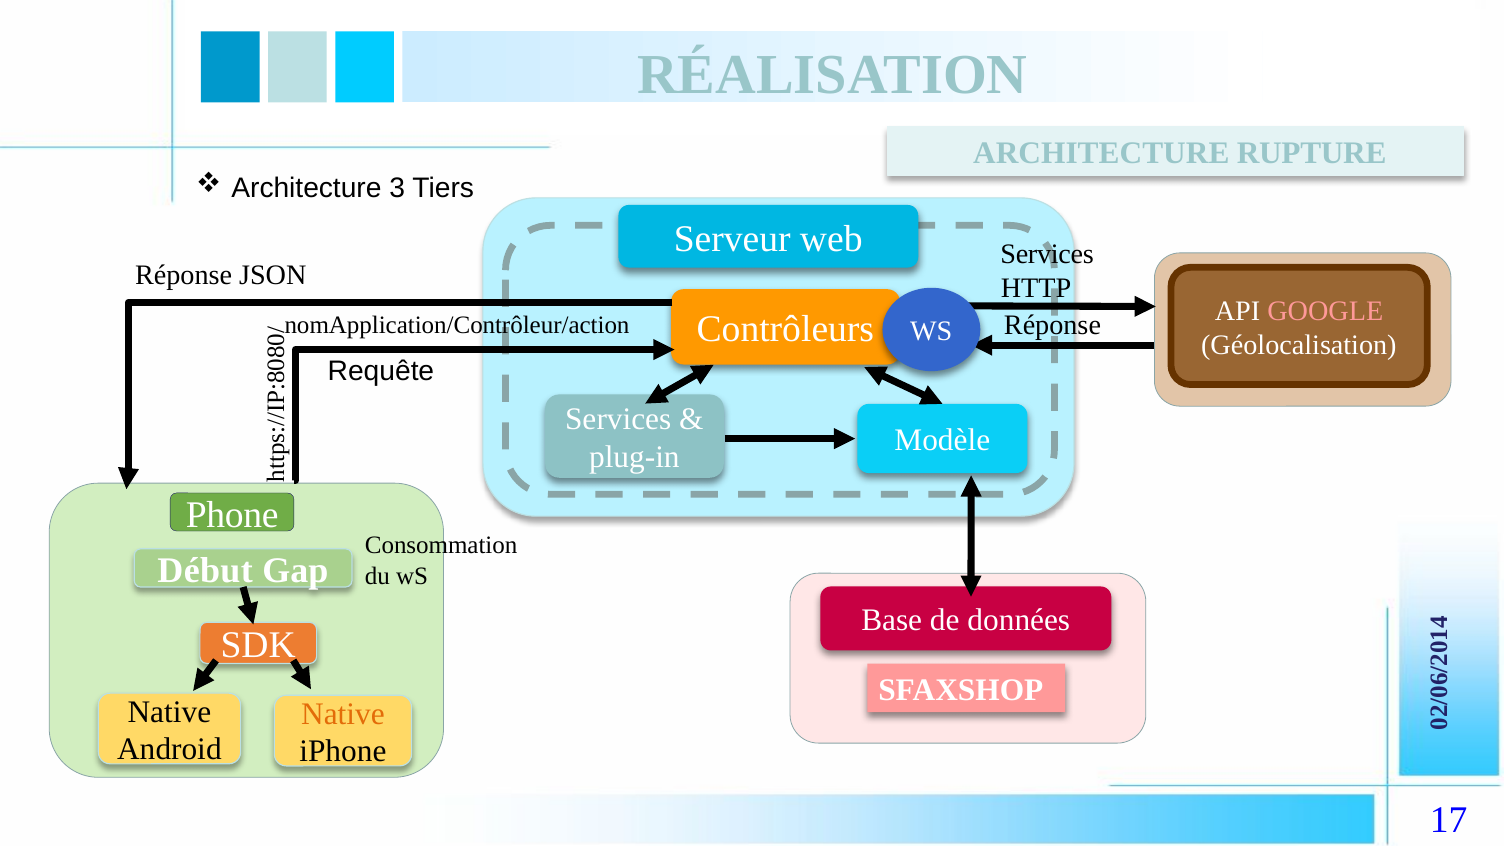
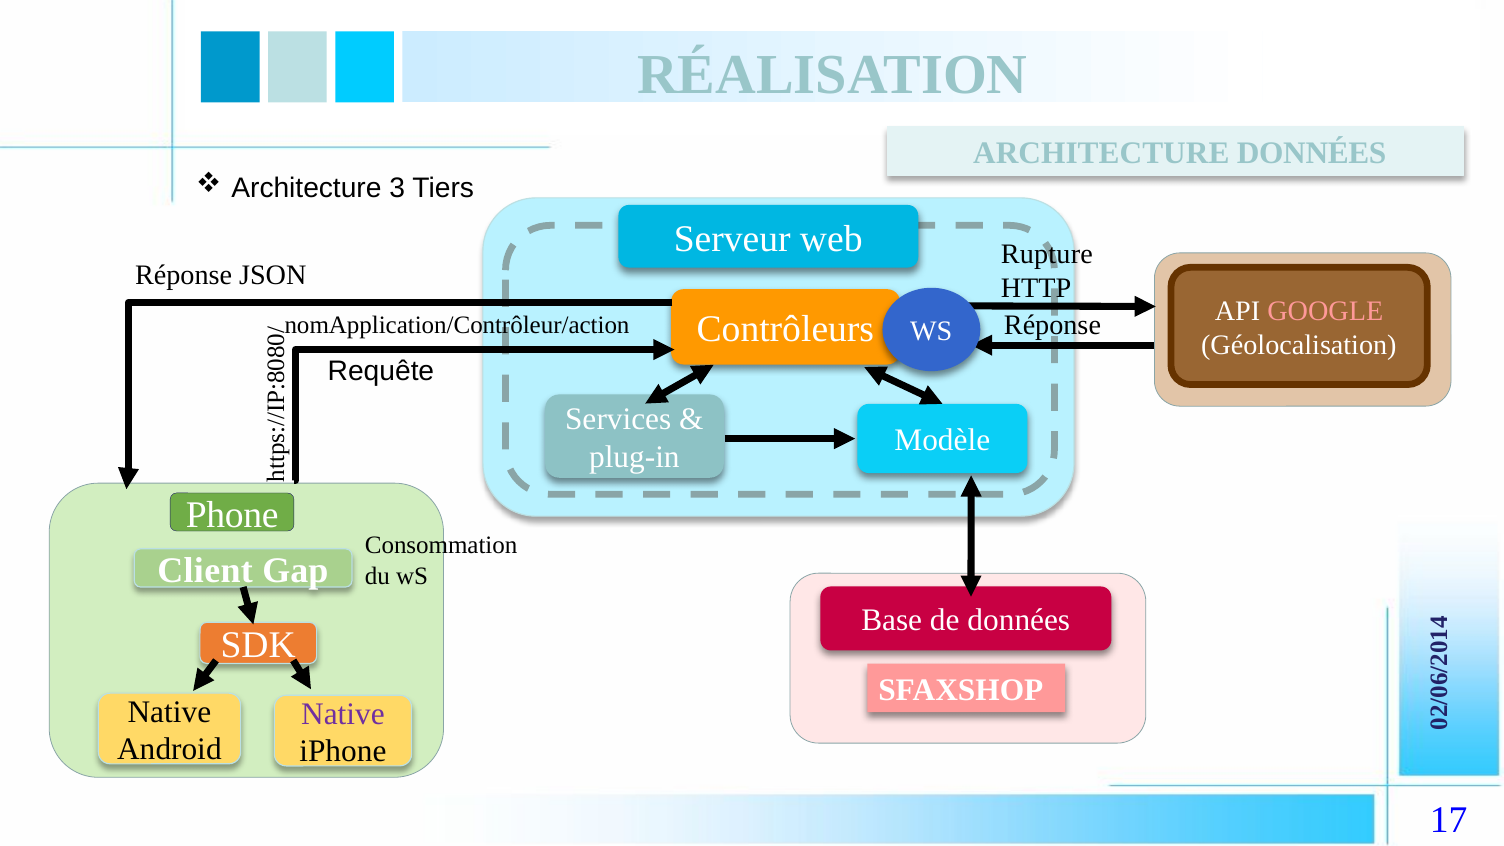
ARCHITECTURE RUPTURE: RUPTURE -> DONNÉES
Services at (1047, 254): Services -> Rupture
Début: Début -> Client
Native at (343, 714) colour: orange -> purple
